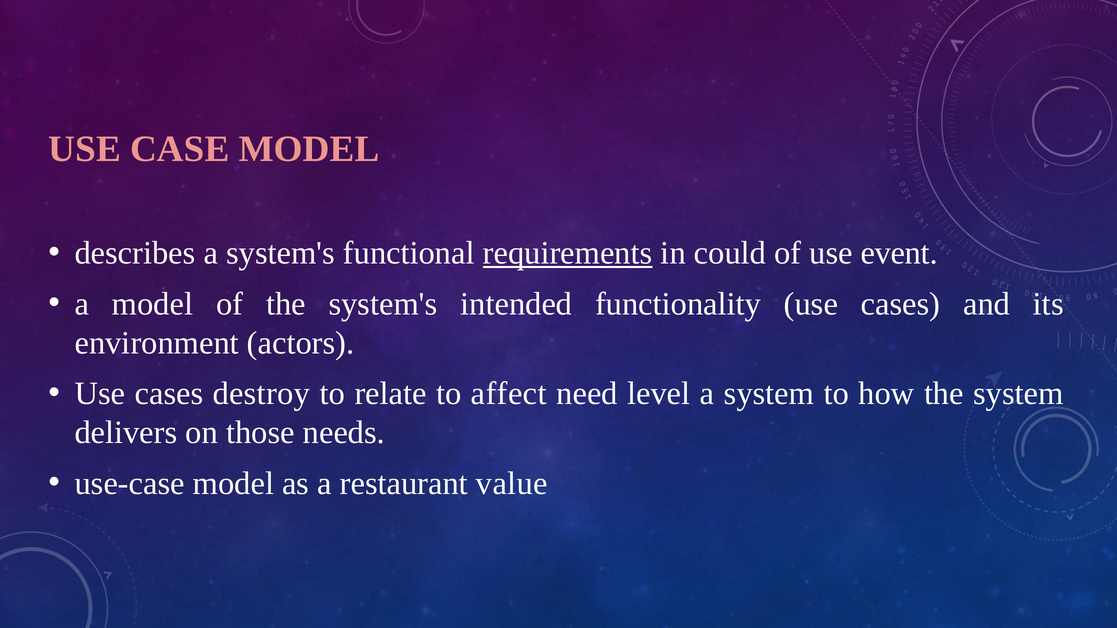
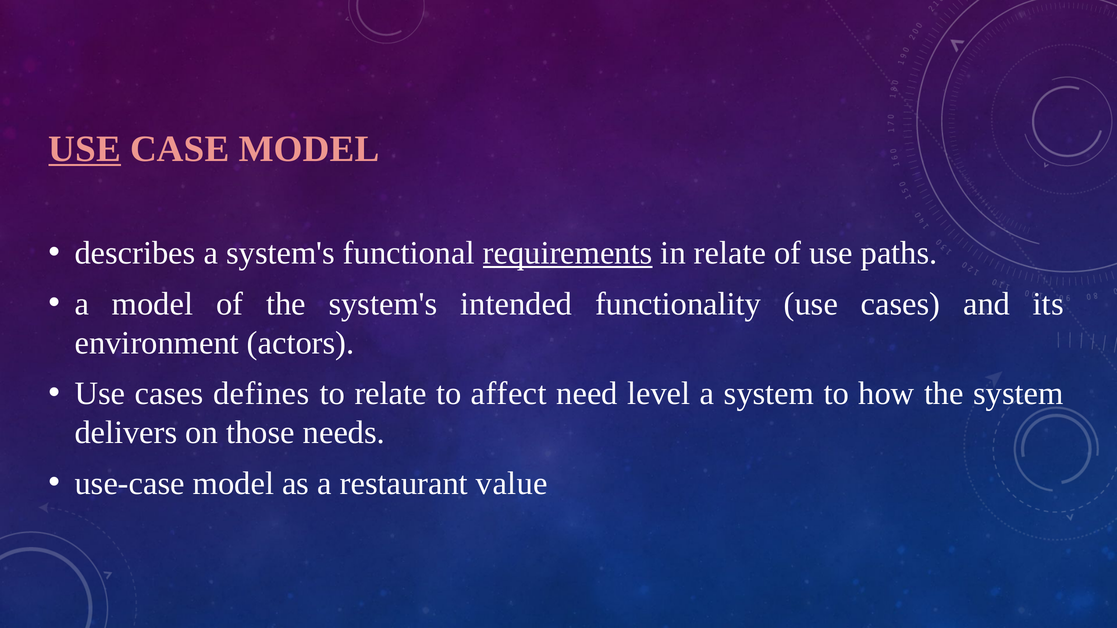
USE at (85, 149) underline: none -> present
in could: could -> relate
event: event -> paths
destroy: destroy -> defines
